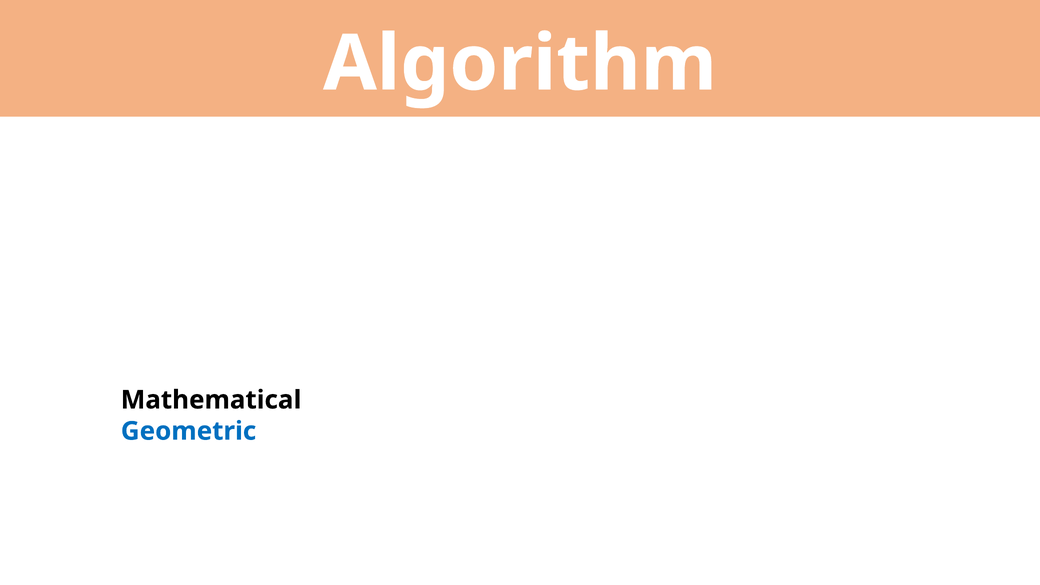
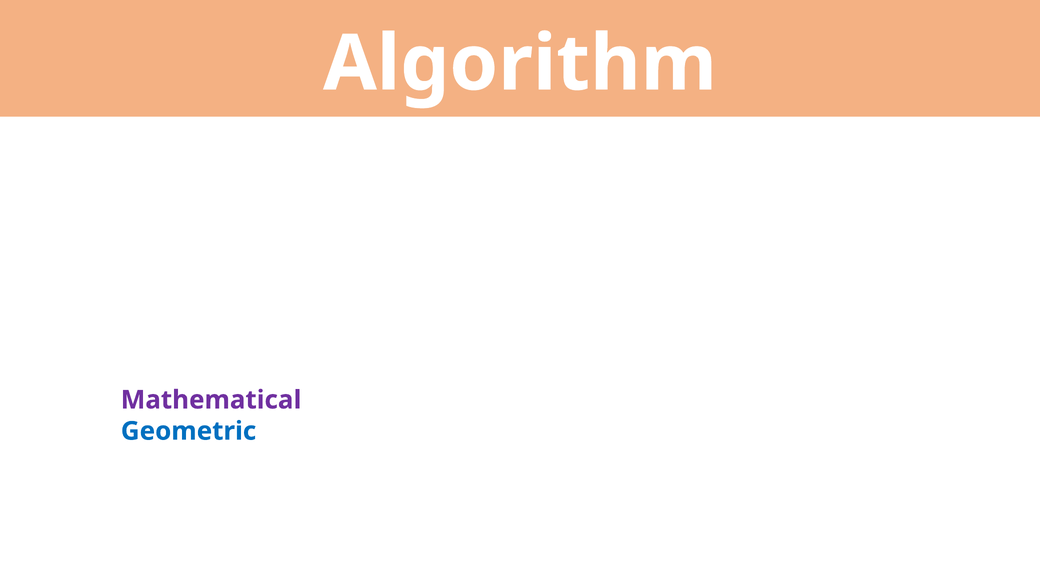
Mathematical colour: black -> purple
